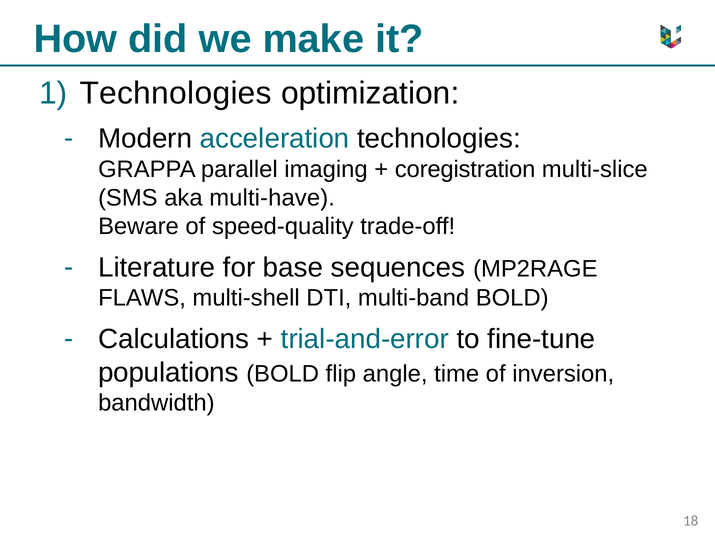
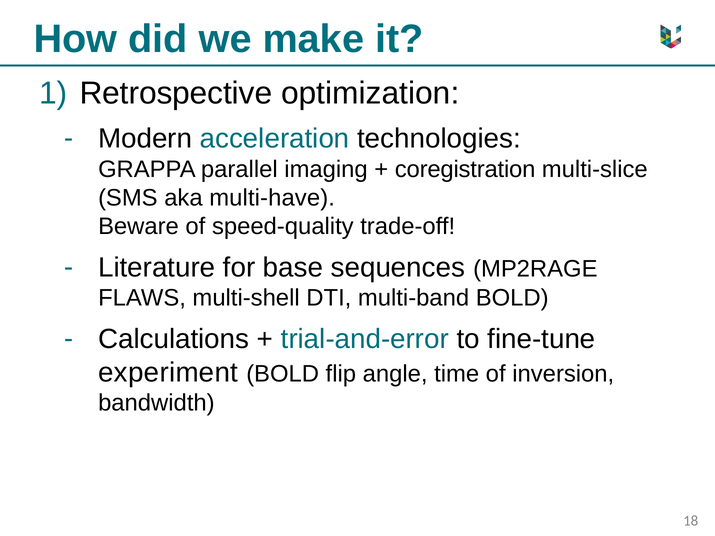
Technologies at (176, 93): Technologies -> Retrospective
populations: populations -> experiment
